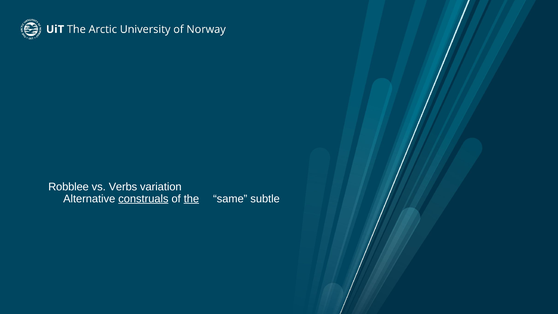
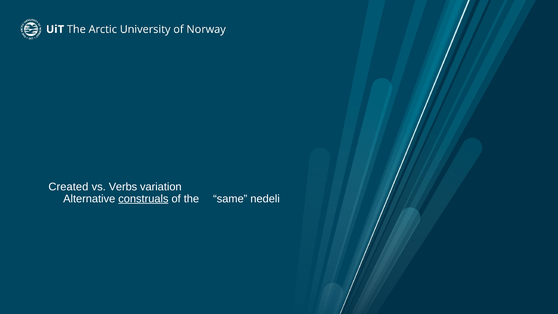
Robblee: Robblee -> Created
the underline: present -> none
subtle: subtle -> nedeli
